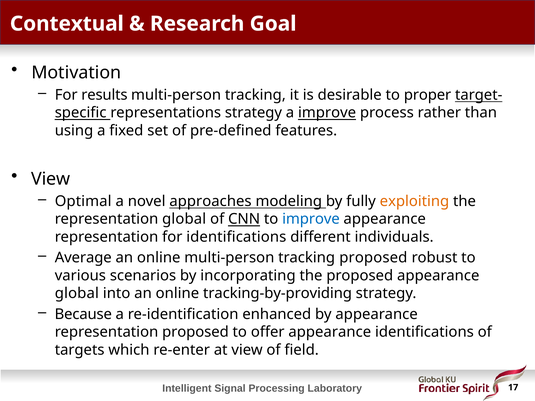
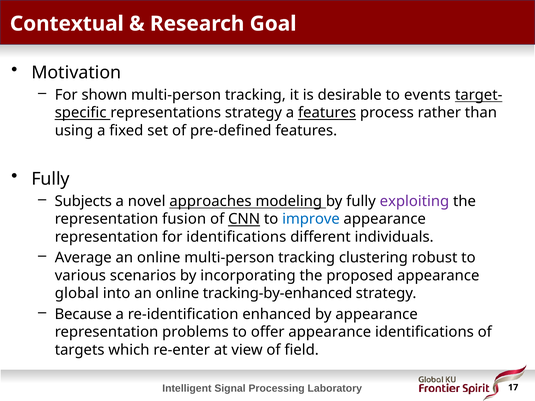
results: results -> shown
proper: proper -> events
a improve: improve -> features
View at (51, 179): View -> Fully
Optimal: Optimal -> Subjects
exploiting colour: orange -> purple
representation global: global -> fusion
tracking proposed: proposed -> clustering
tracking-by-providing: tracking-by-providing -> tracking-by-enhanced
representation proposed: proposed -> problems
